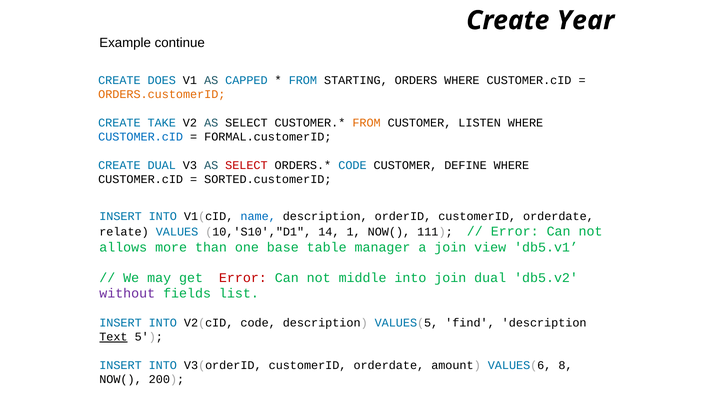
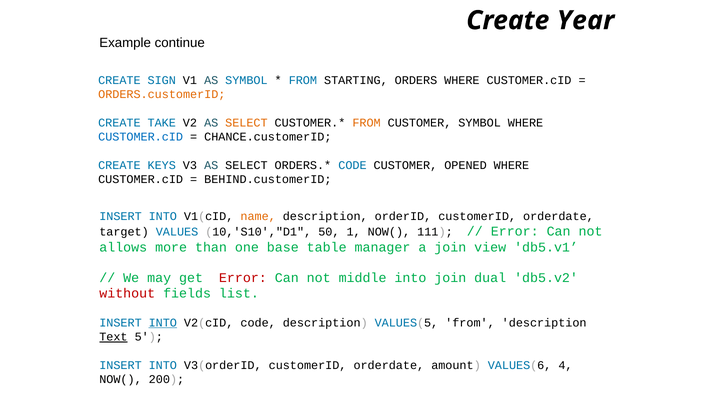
DOES: DOES -> SIGN
AS CAPPED: CAPPED -> SYMBOL
SELECT at (246, 123) colour: black -> orange
CUSTOMER LISTEN: LISTEN -> SYMBOL
FORMAL.customerID: FORMAL.customerID -> CHANCE.customerID
CREATE DUAL: DUAL -> KEYS
SELECT at (246, 165) colour: red -> black
DEFINE: DEFINE -> OPENED
SORTED.customerID: SORTED.customerID -> BEHIND.customerID
name colour: blue -> orange
relate: relate -> target
14: 14 -> 50
without colour: purple -> red
INTO at (163, 323) underline: none -> present
VALUES(5 find: find -> from
8: 8 -> 4
